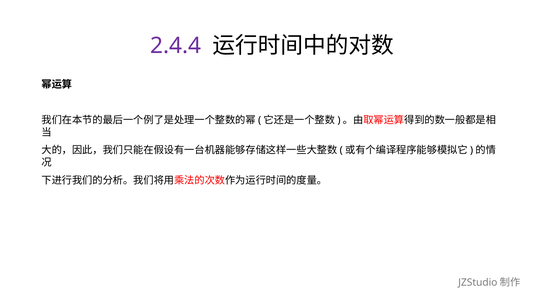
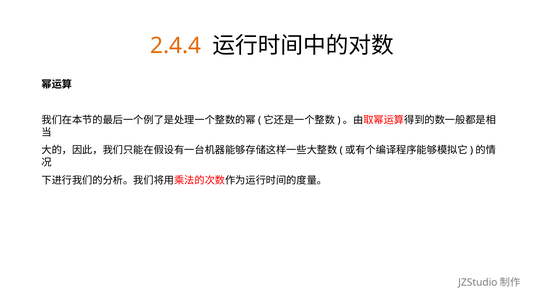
2.4.4 colour: purple -> orange
